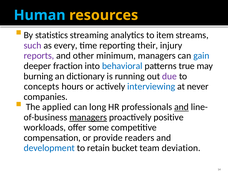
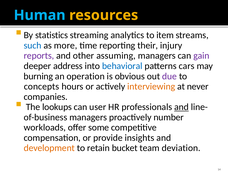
such colour: purple -> blue
every: every -> more
minimum: minimum -> assuming
gain colour: blue -> purple
fraction: fraction -> address
true: true -> cars
dictionary: dictionary -> operation
running: running -> obvious
interviewing colour: blue -> orange
applied: applied -> lookups
long: long -> user
managers at (88, 117) underline: present -> none
positive: positive -> number
readers: readers -> insights
development colour: blue -> orange
